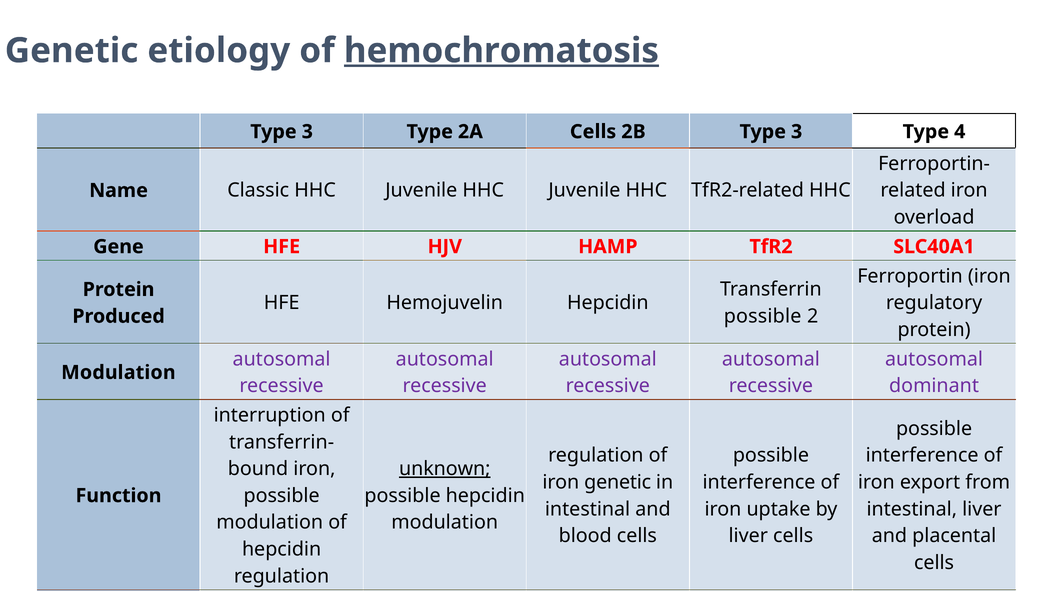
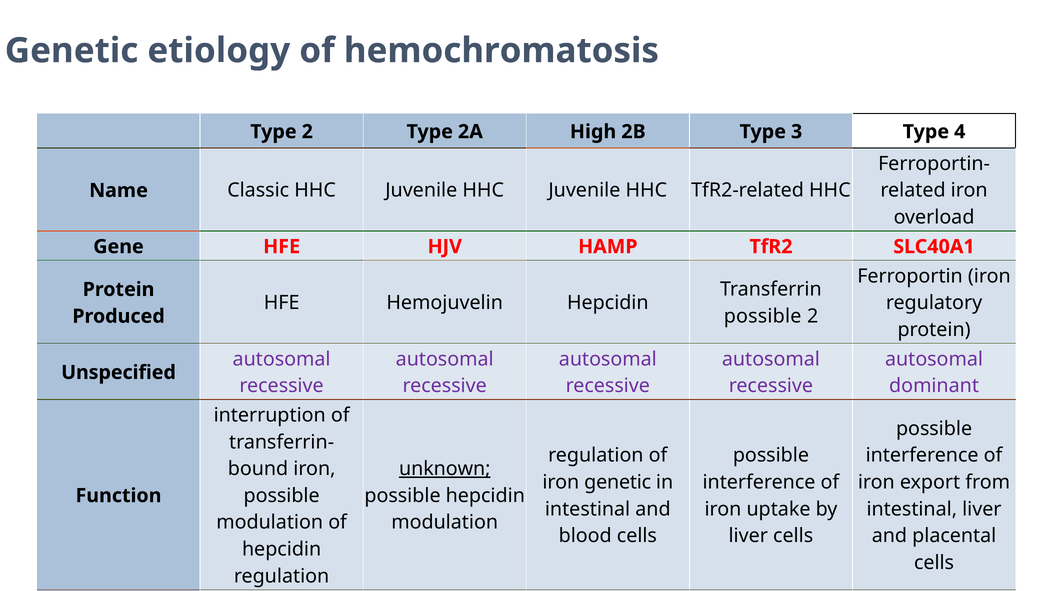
hemochromatosis underline: present -> none
3 at (307, 132): 3 -> 2
2A Cells: Cells -> High
Modulation at (118, 372): Modulation -> Unspecified
